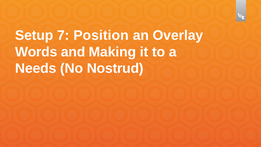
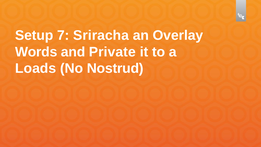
Position: Position -> Sriracha
Making: Making -> Private
Needs: Needs -> Loads
